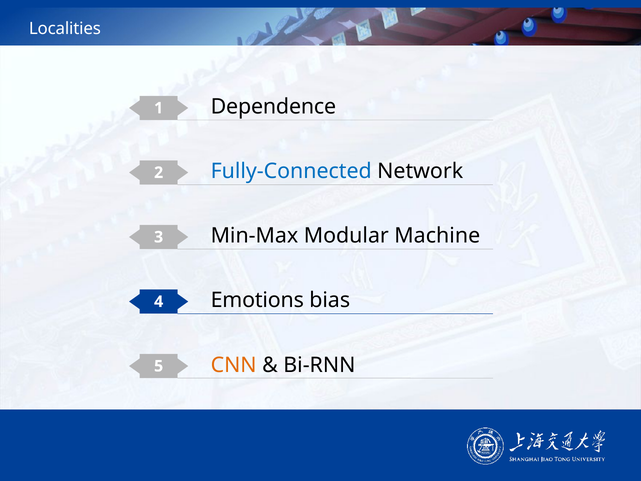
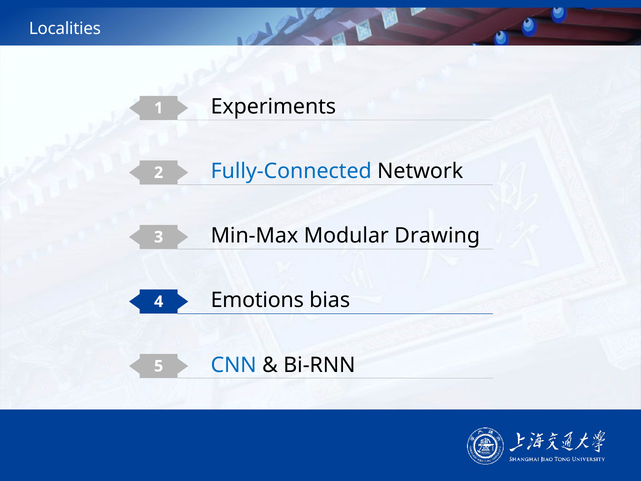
Dependence: Dependence -> Experiments
Machine: Machine -> Drawing
CNN colour: orange -> blue
